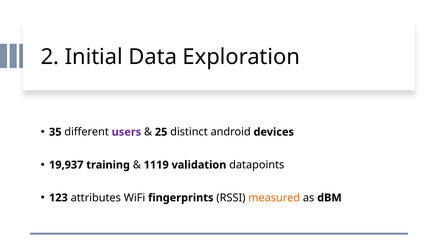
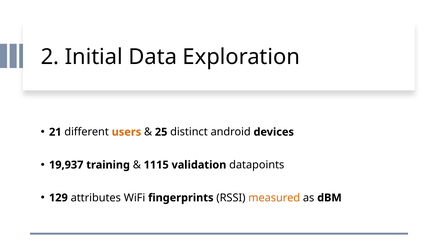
35: 35 -> 21
users colour: purple -> orange
1119: 1119 -> 1115
123: 123 -> 129
